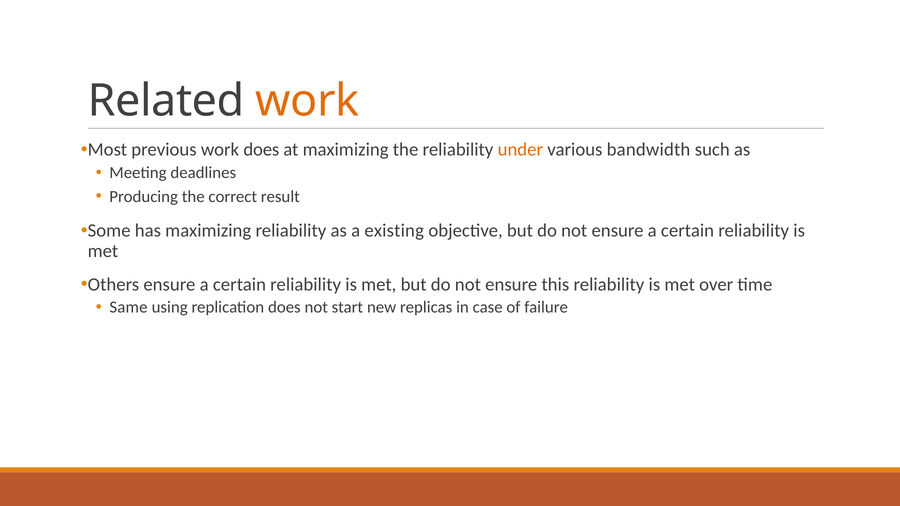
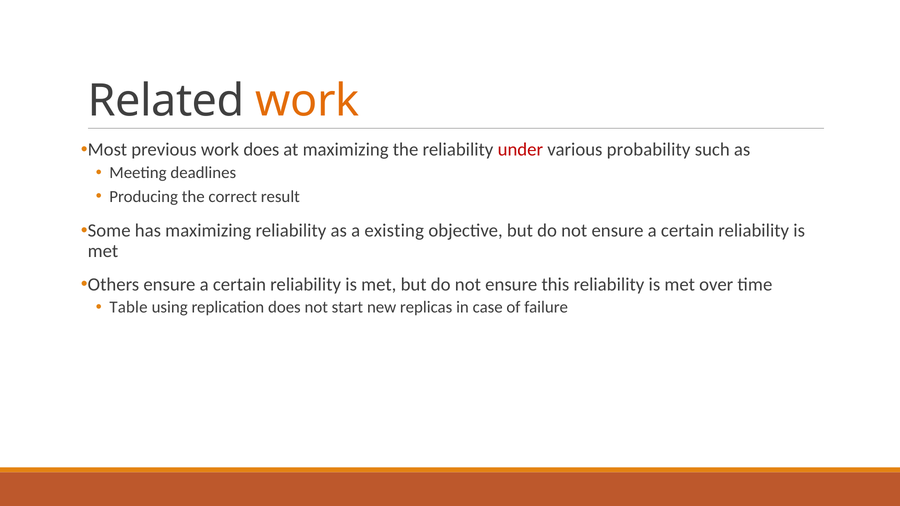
under colour: orange -> red
bandwidth: bandwidth -> probability
Same: Same -> Table
